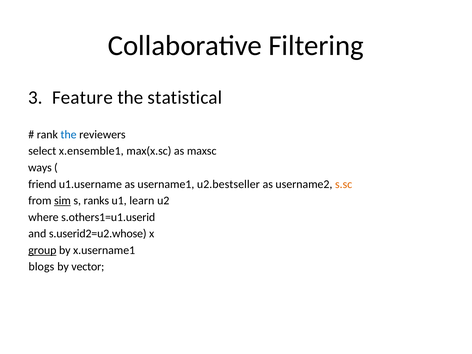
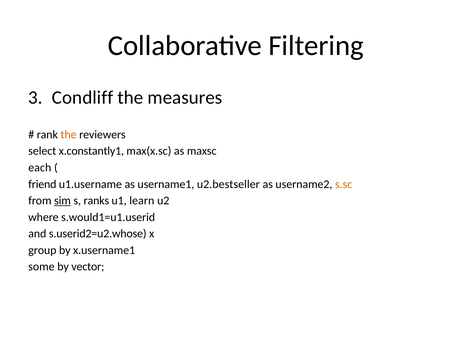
Feature: Feature -> Condliff
statistical: statistical -> measures
the at (69, 135) colour: blue -> orange
x.ensemble1: x.ensemble1 -> x.constantly1
ways: ways -> each
s.others1=u1.userid: s.others1=u1.userid -> s.would1=u1.userid
group underline: present -> none
blogs: blogs -> some
